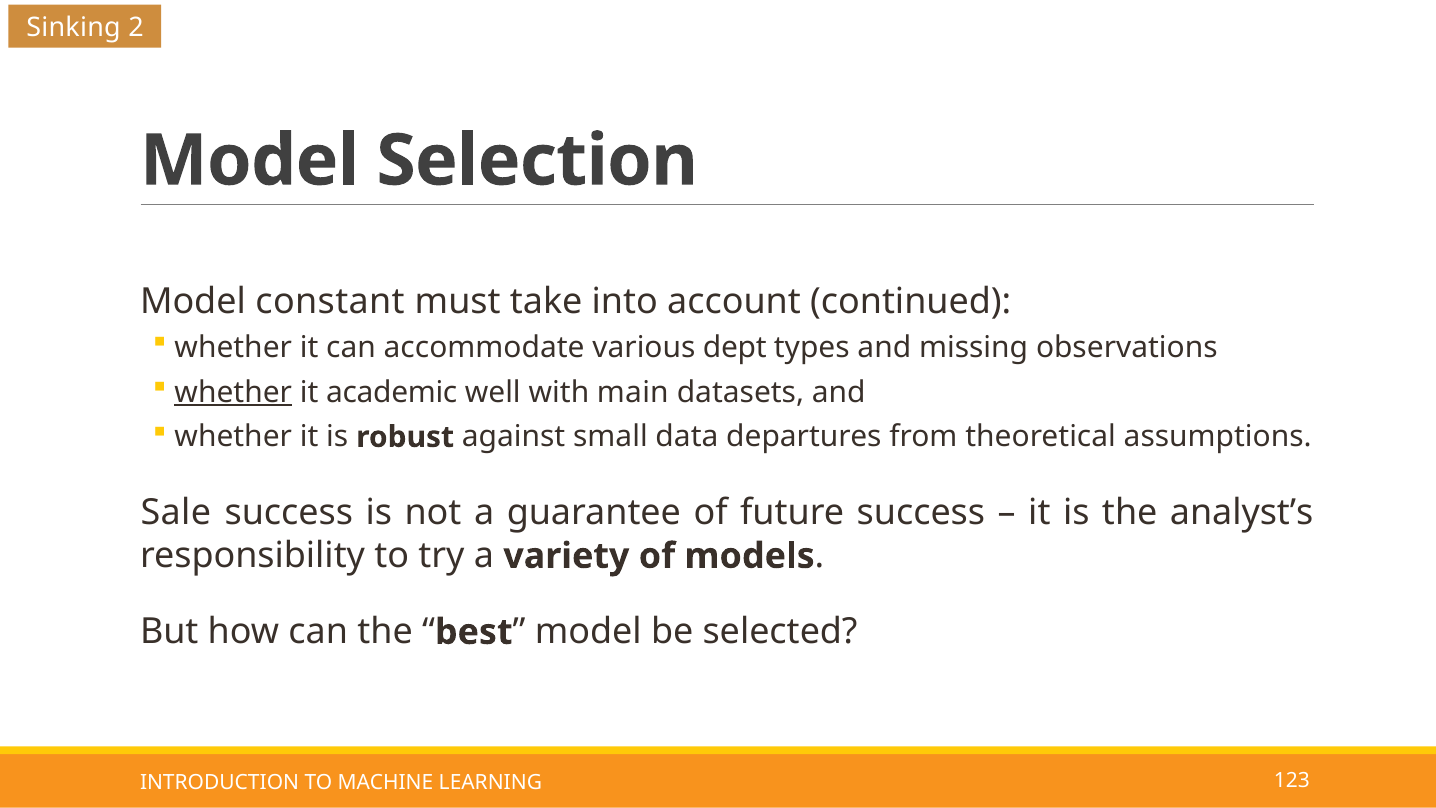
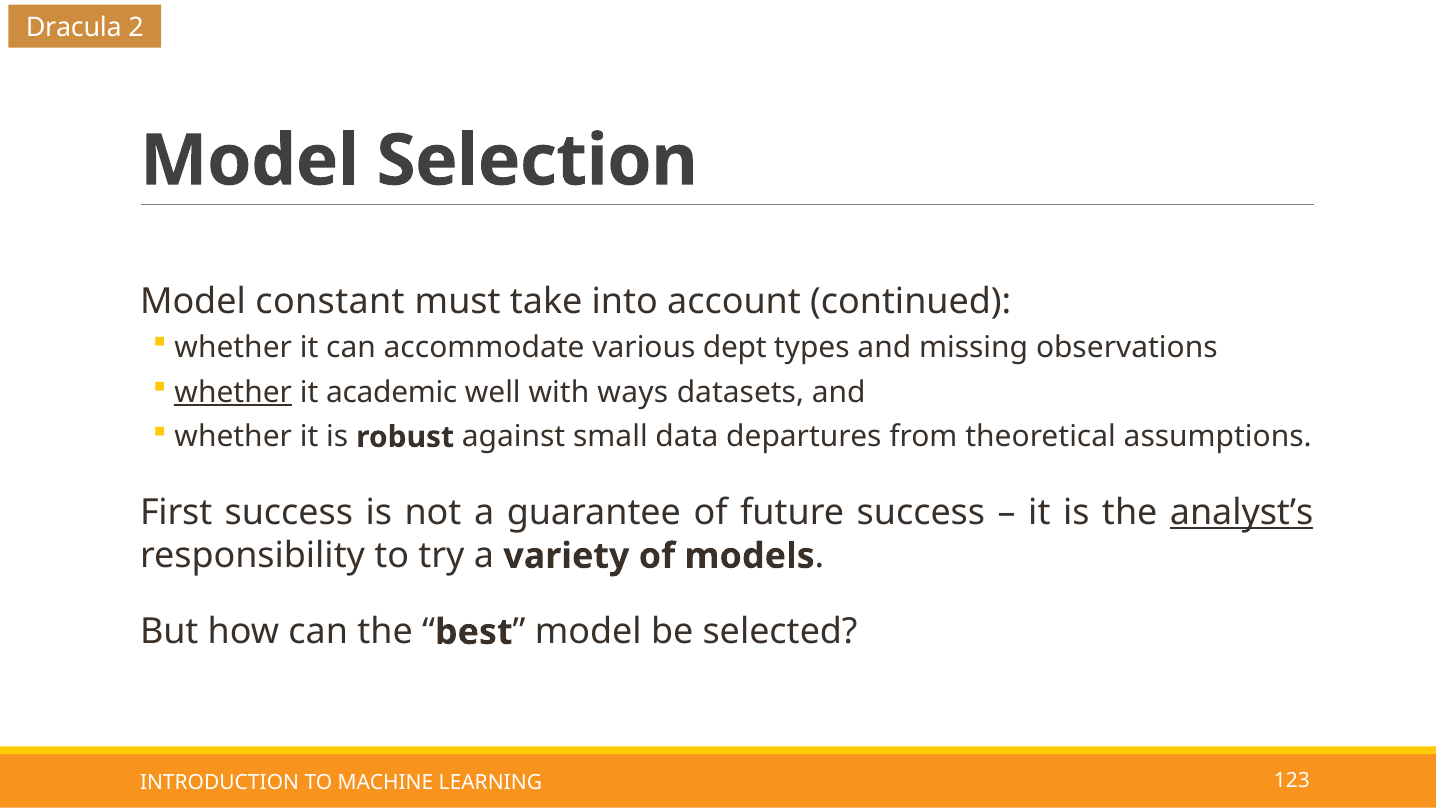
Sinking: Sinking -> Dracula
main: main -> ways
Sale: Sale -> First
analyst’s underline: none -> present
